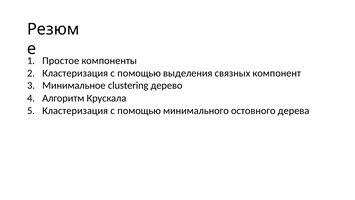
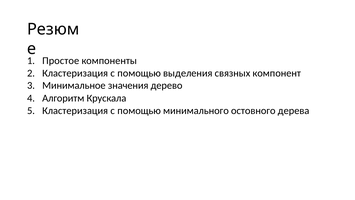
clustering: clustering -> значения
